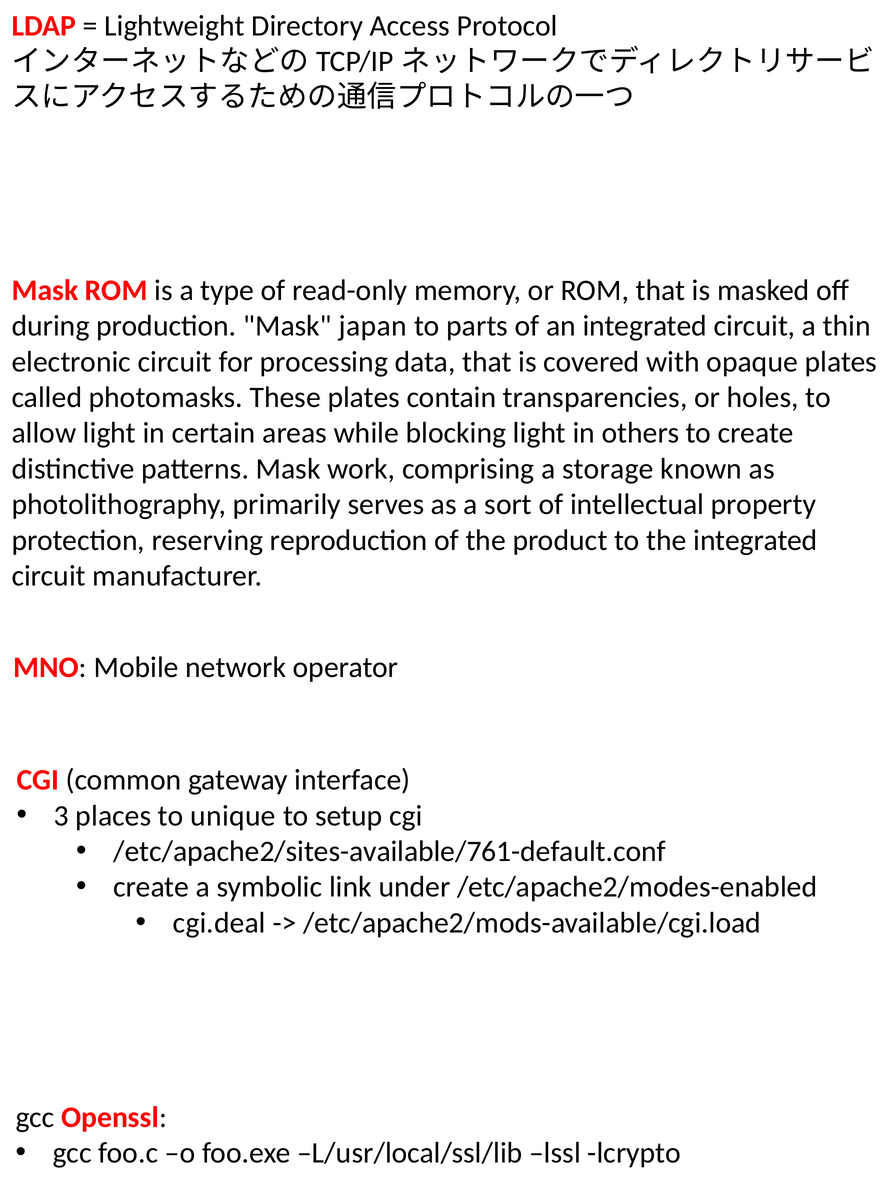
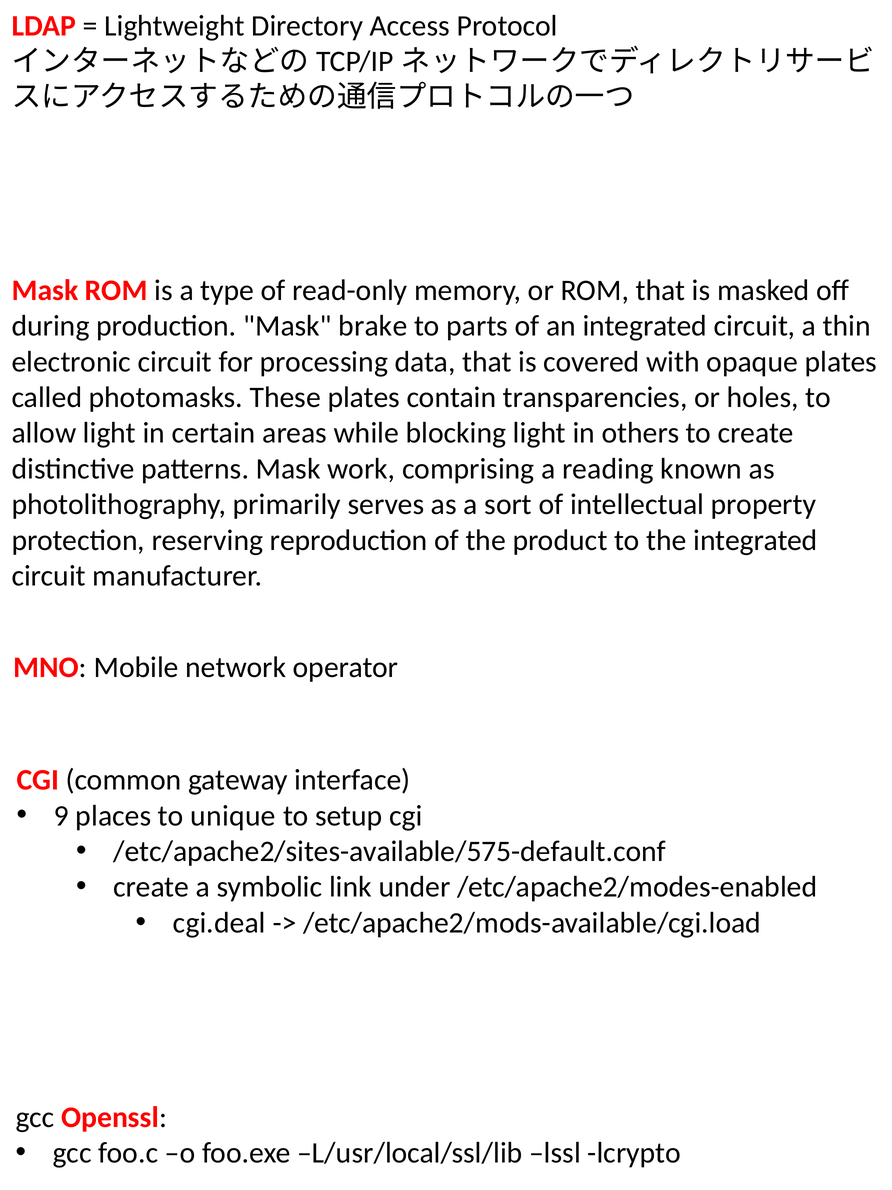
japan: japan -> brake
storage: storage -> reading
3: 3 -> 9
/etc/apache2/sites-available/761-default.conf: /etc/apache2/sites-available/761-default.conf -> /etc/apache2/sites-available/575-default.conf
